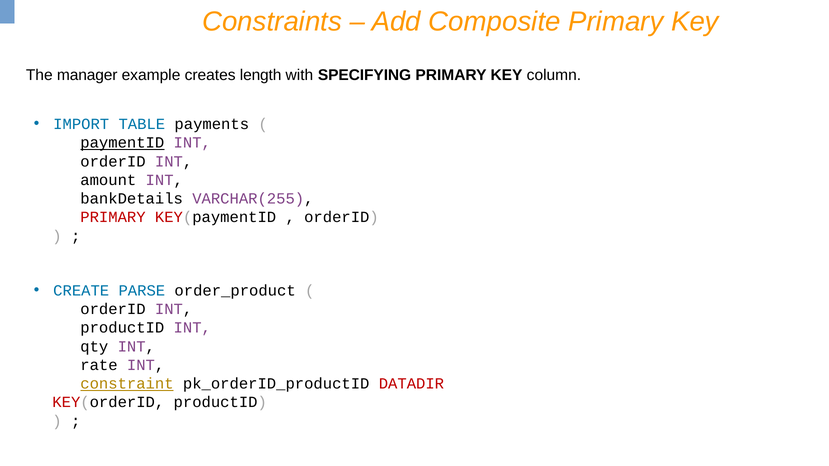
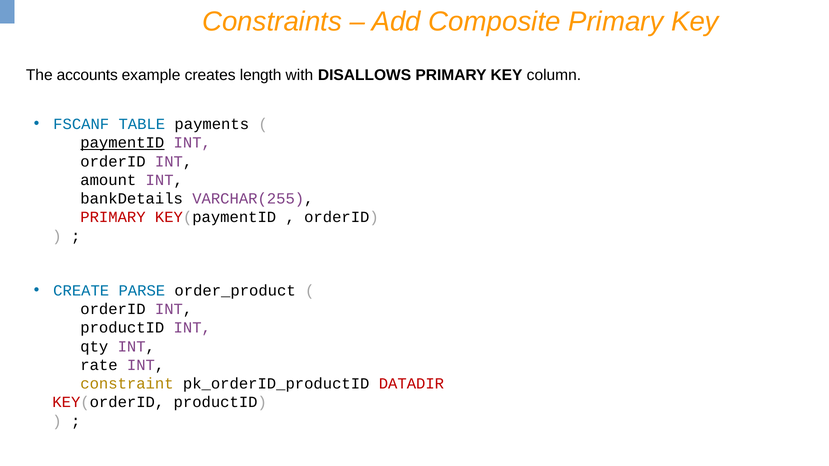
manager: manager -> accounts
SPECIFYING: SPECIFYING -> DISALLOWS
IMPORT: IMPORT -> FSCANF
constraint underline: present -> none
